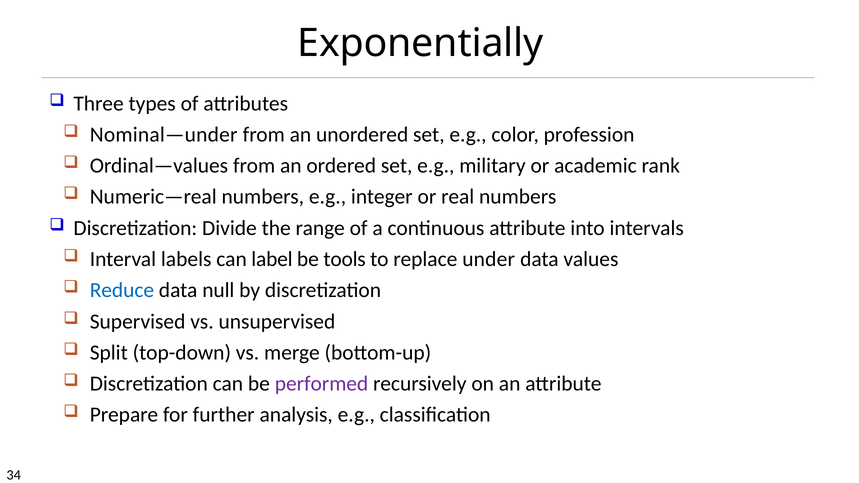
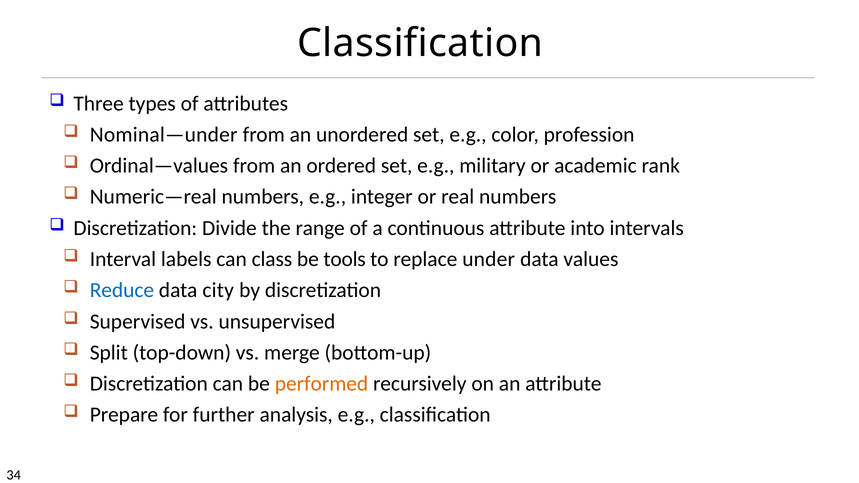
Exponentially at (420, 43): Exponentially -> Classification
label: label -> class
null: null -> city
performed colour: purple -> orange
